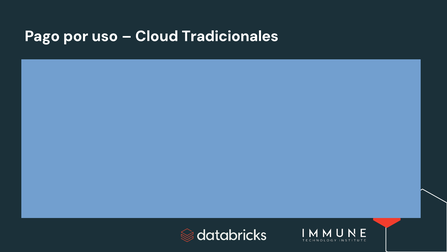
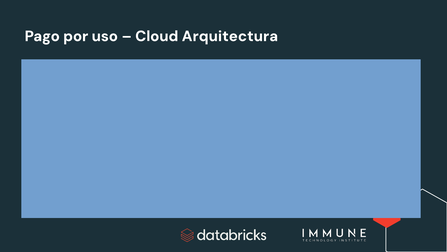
Tradicionales: Tradicionales -> Arquitectura
